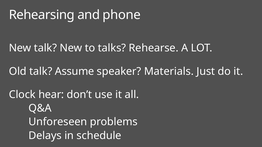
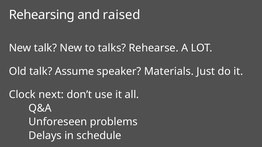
phone: phone -> raised
hear: hear -> next
